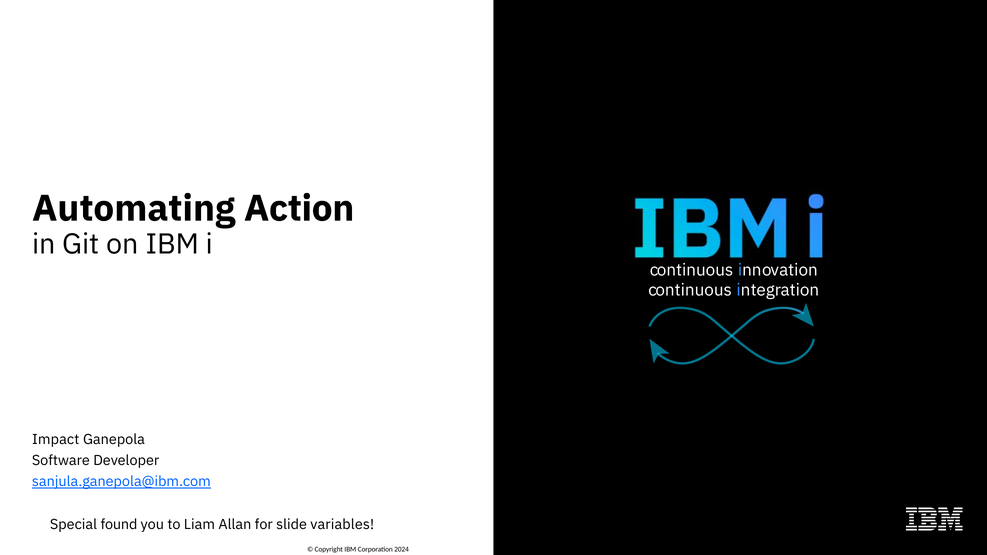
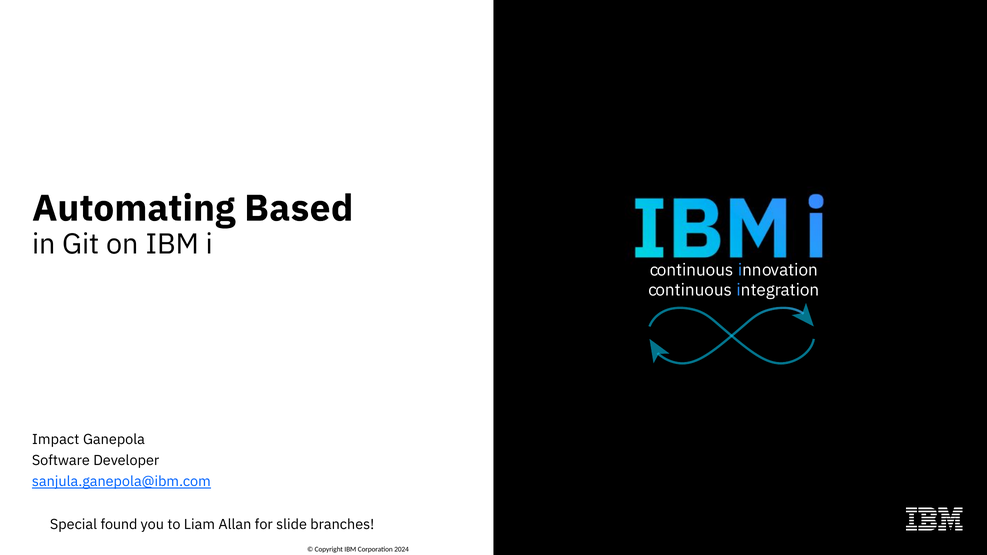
Action: Action -> Based
variables: variables -> branches
